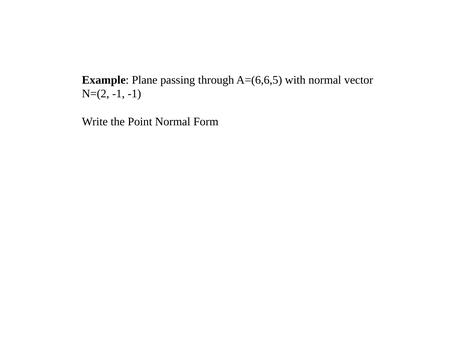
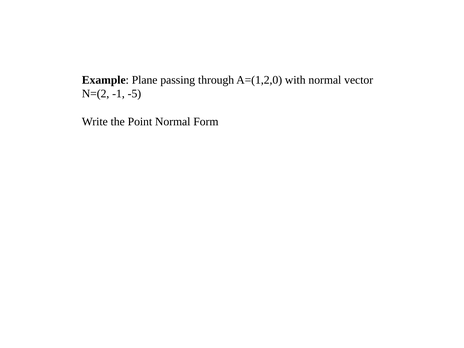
A=(6,6,5: A=(6,6,5 -> A=(1,2,0
-1 -1: -1 -> -5
